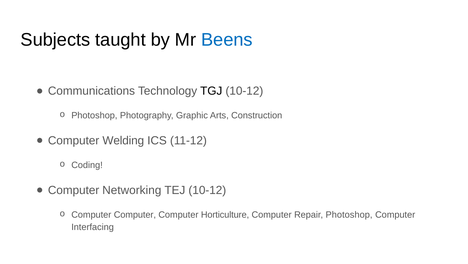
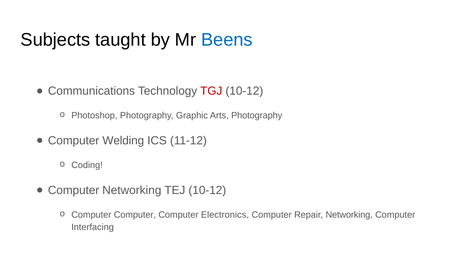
TGJ colour: black -> red
Arts Construction: Construction -> Photography
Horticulture: Horticulture -> Electronics
Repair Photoshop: Photoshop -> Networking
